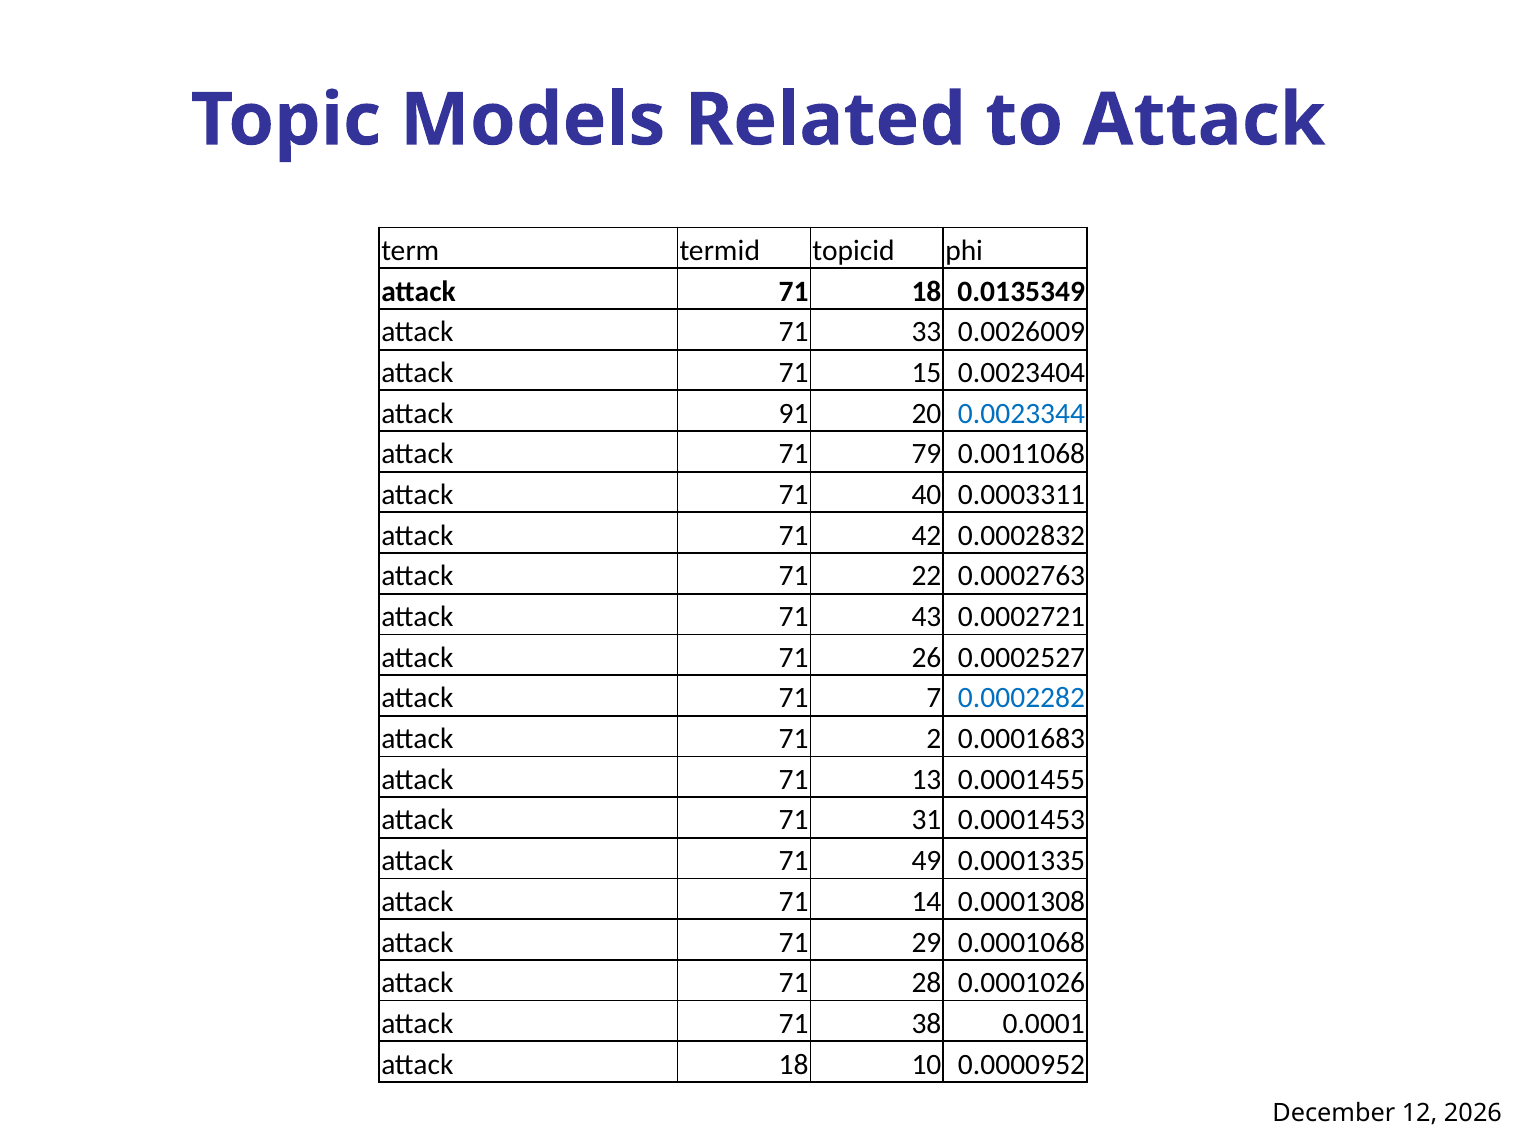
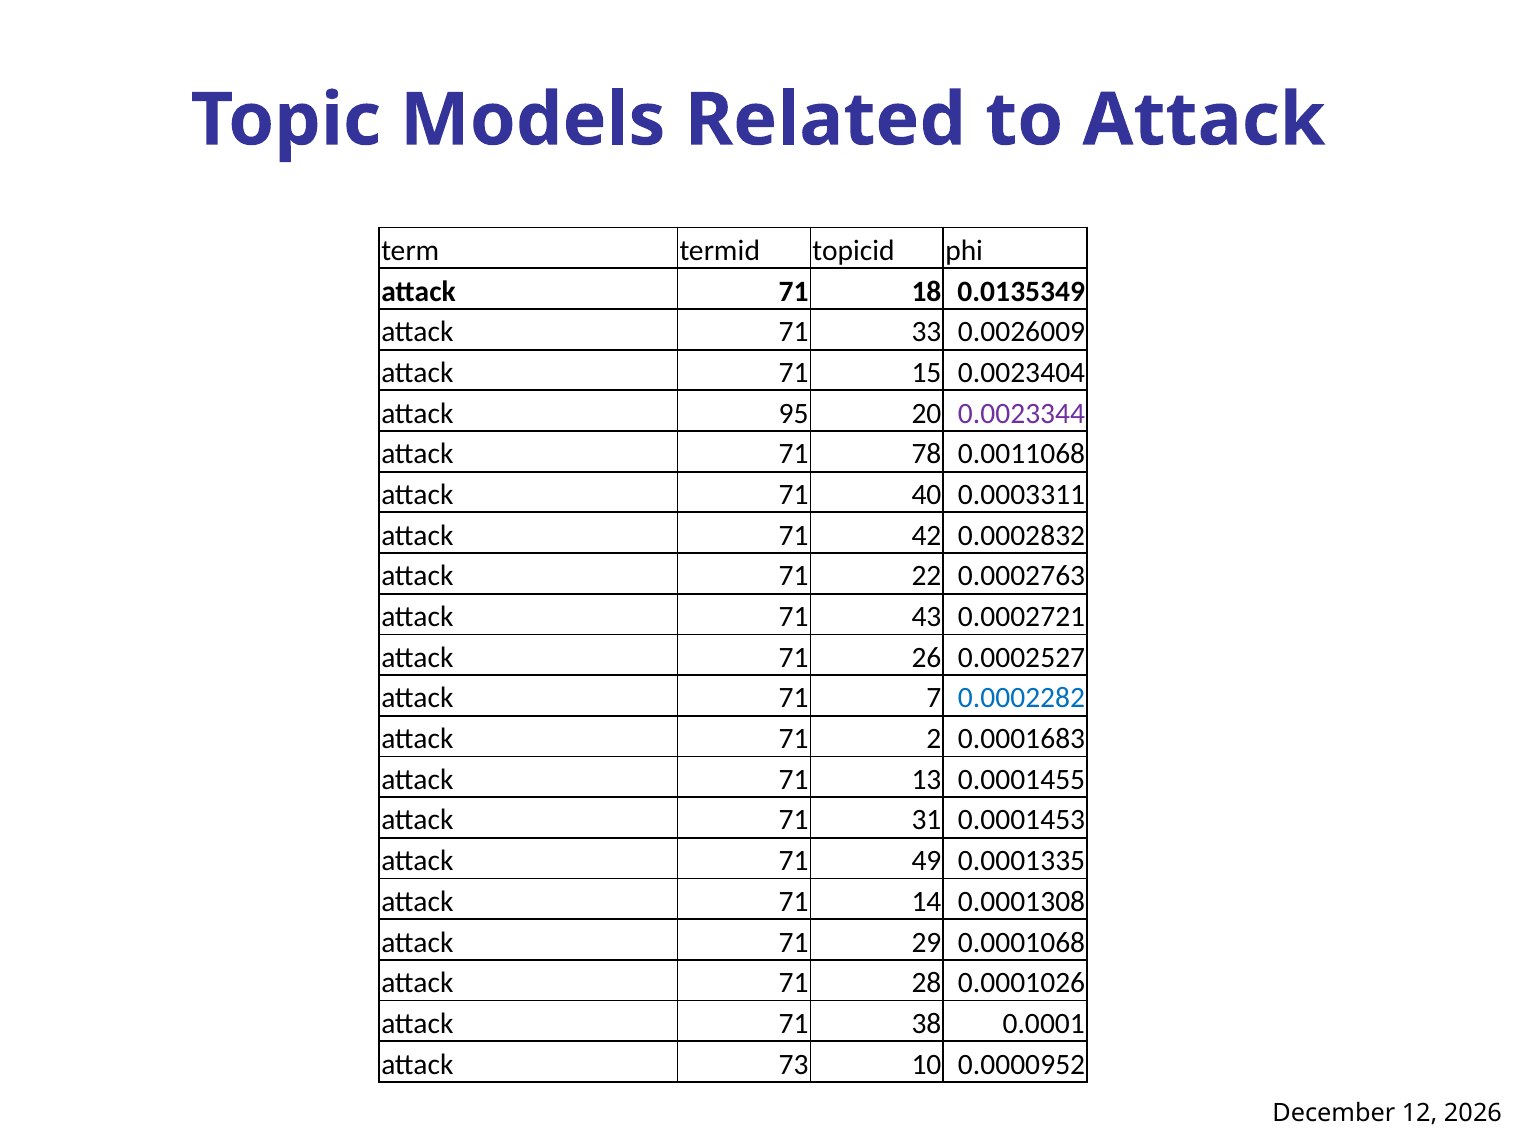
91: 91 -> 95
0.0023344 colour: blue -> purple
79: 79 -> 78
attack 18: 18 -> 73
